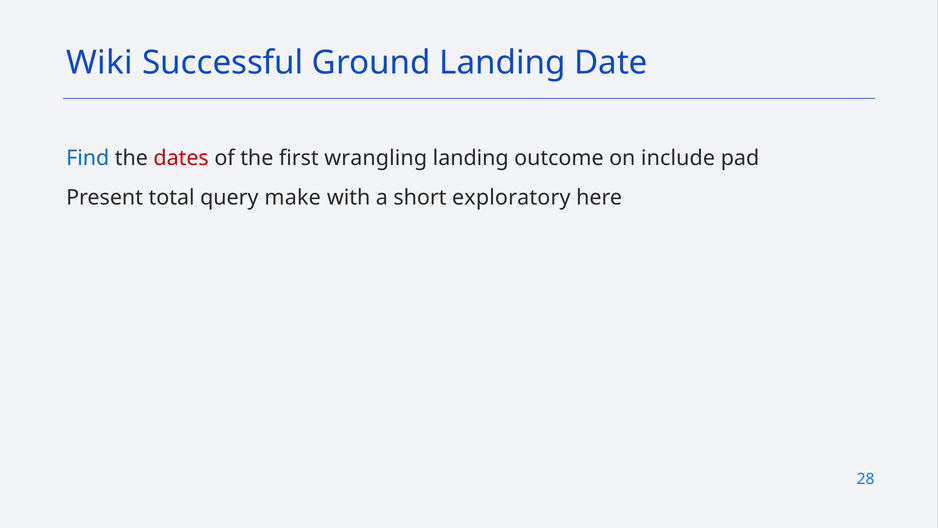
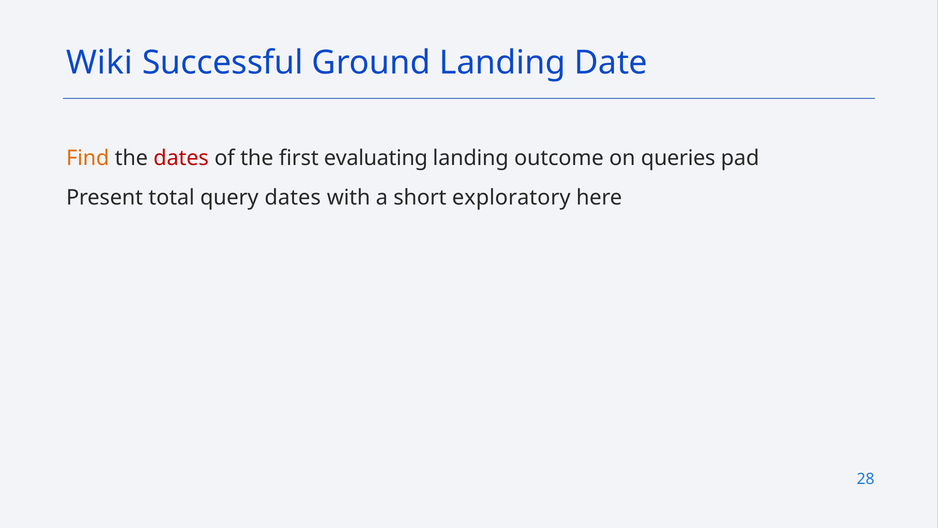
Find colour: blue -> orange
wrangling: wrangling -> evaluating
include: include -> queries
query make: make -> dates
